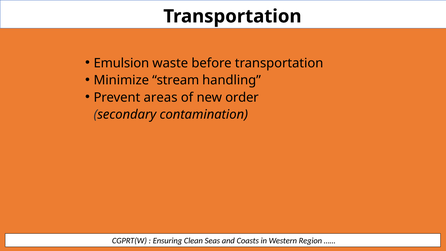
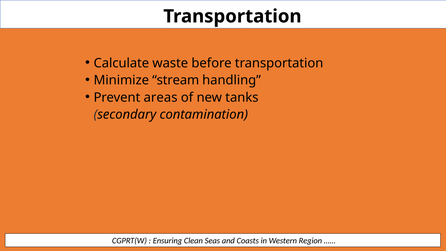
Emulsion: Emulsion -> Calculate
order: order -> tanks
